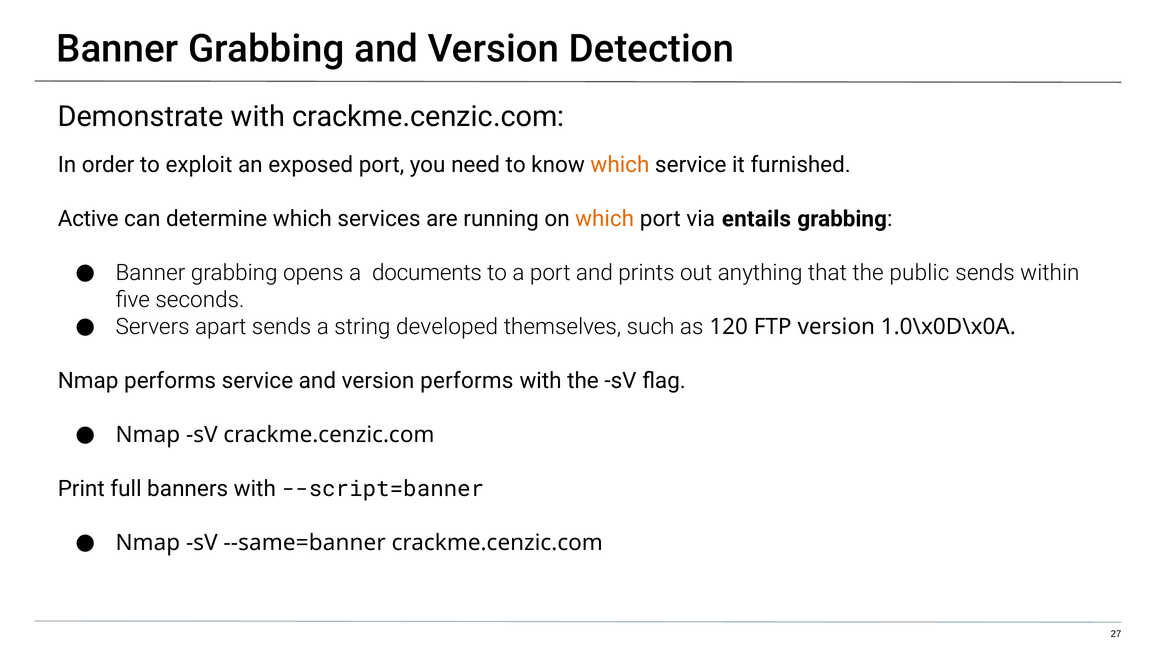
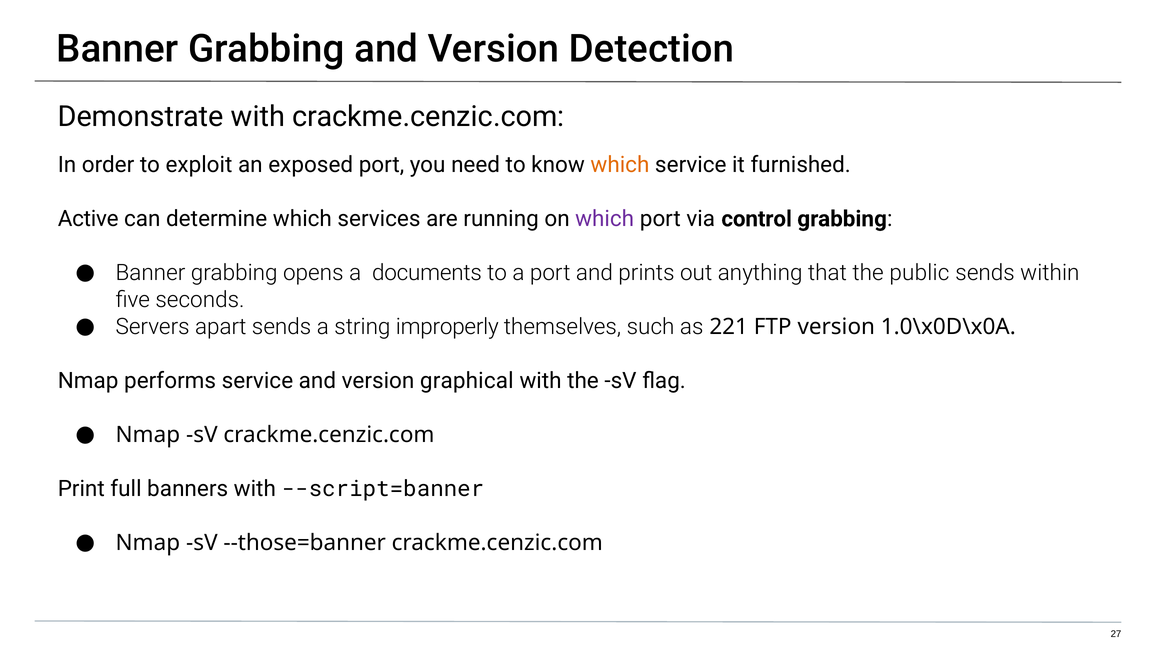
which at (605, 219) colour: orange -> purple
entails: entails -> control
developed: developed -> improperly
120: 120 -> 221
version performs: performs -> graphical
--same=banner: --same=banner -> --those=banner
